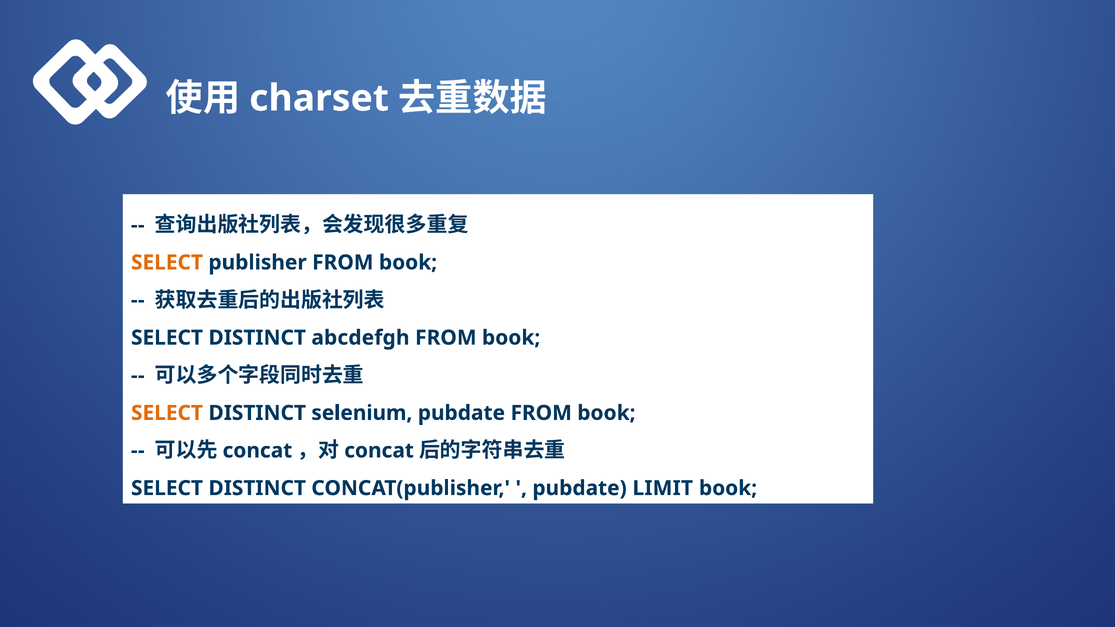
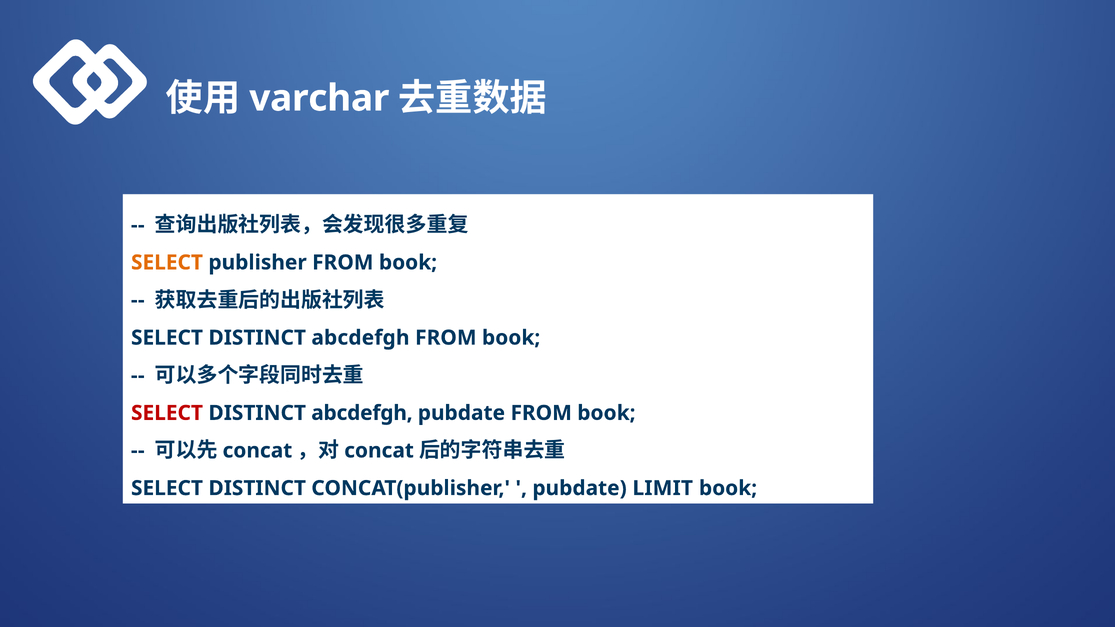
charset: charset -> varchar
SELECT at (167, 413) colour: orange -> red
selenium at (362, 413): selenium -> abcdefgh
